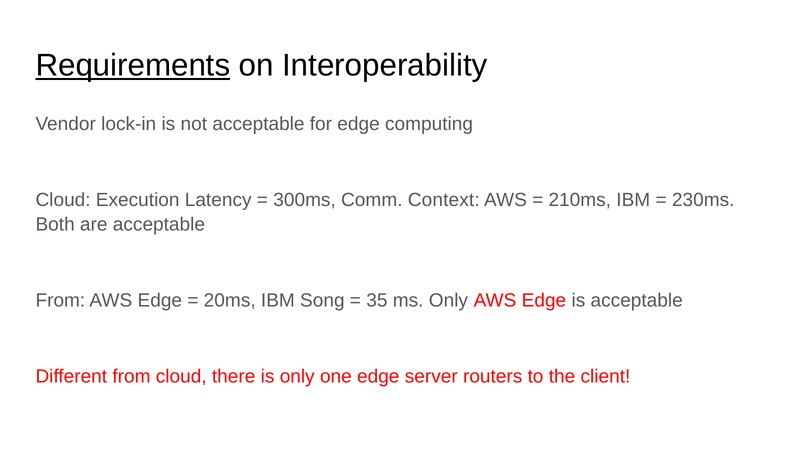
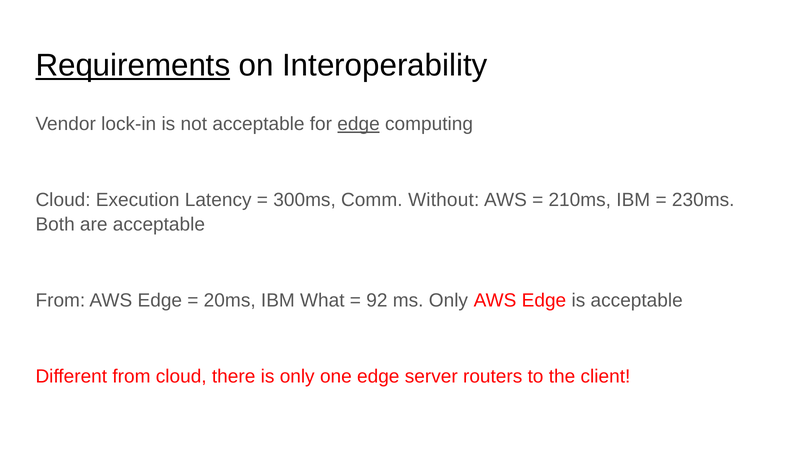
edge at (359, 124) underline: none -> present
Context: Context -> Without
Song: Song -> What
35: 35 -> 92
